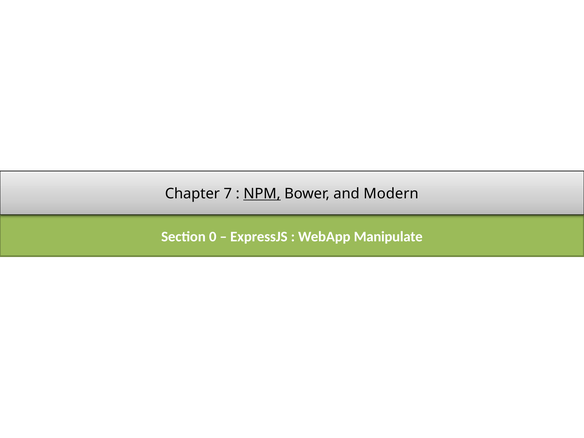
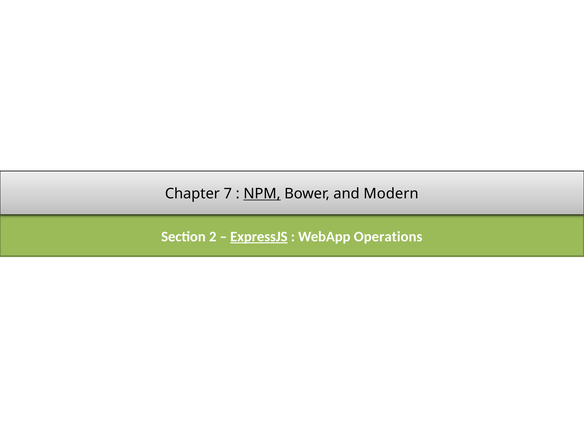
0: 0 -> 2
ExpressJS underline: none -> present
Manipulate: Manipulate -> Operations
